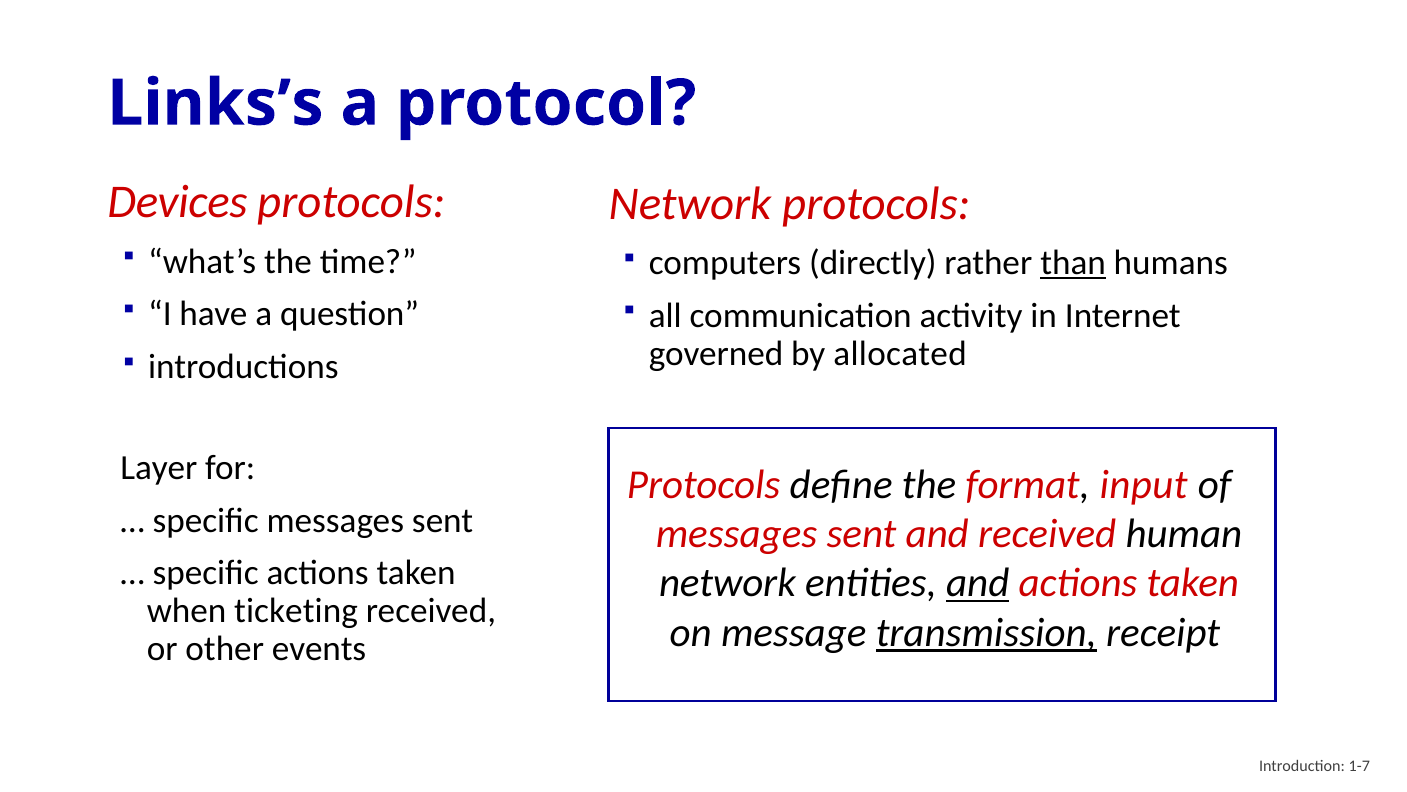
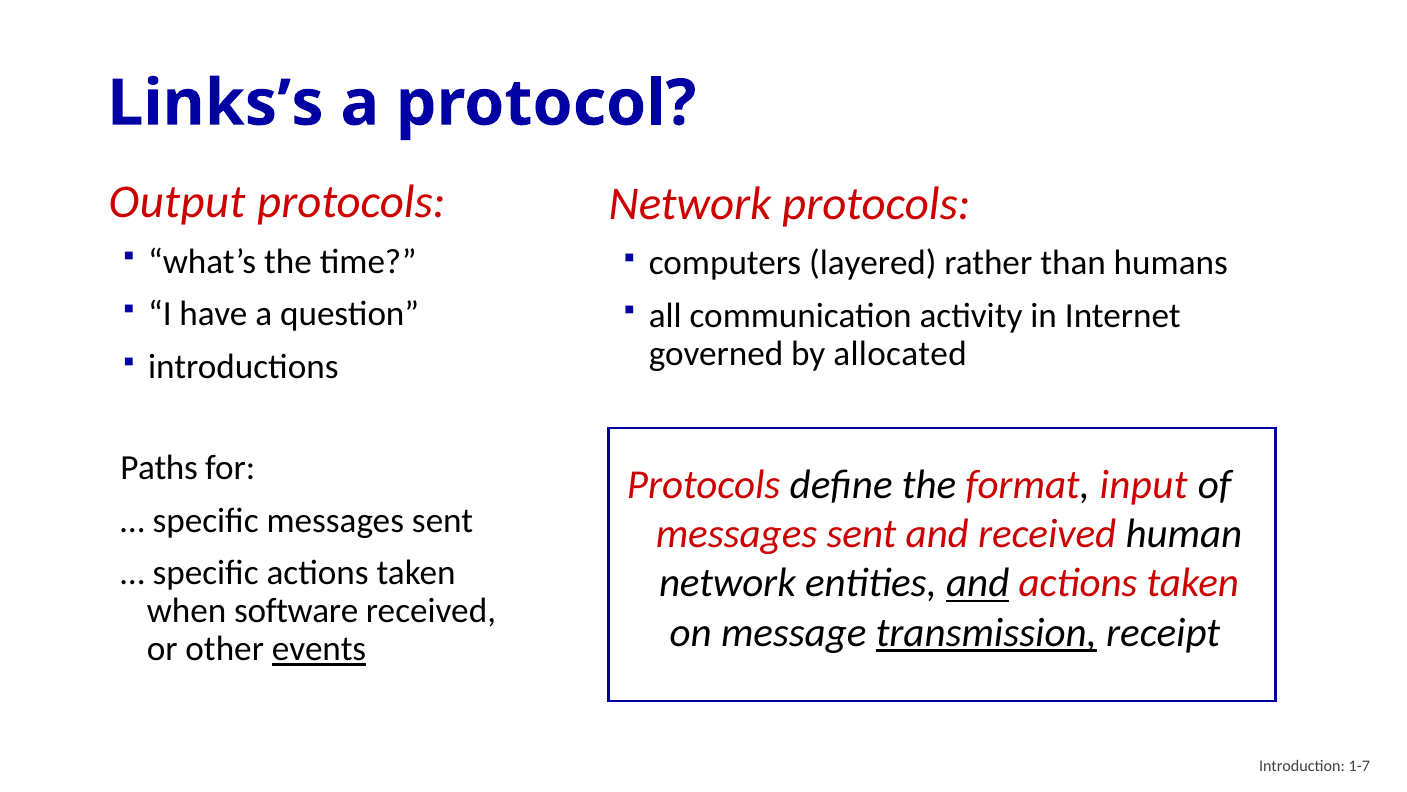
Devices: Devices -> Output
directly: directly -> layered
than underline: present -> none
Layer: Layer -> Paths
ticketing: ticketing -> software
events underline: none -> present
